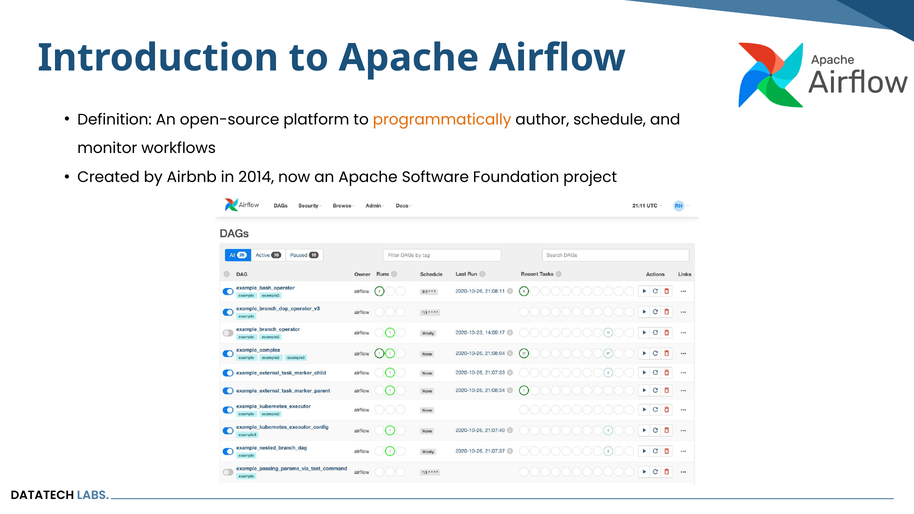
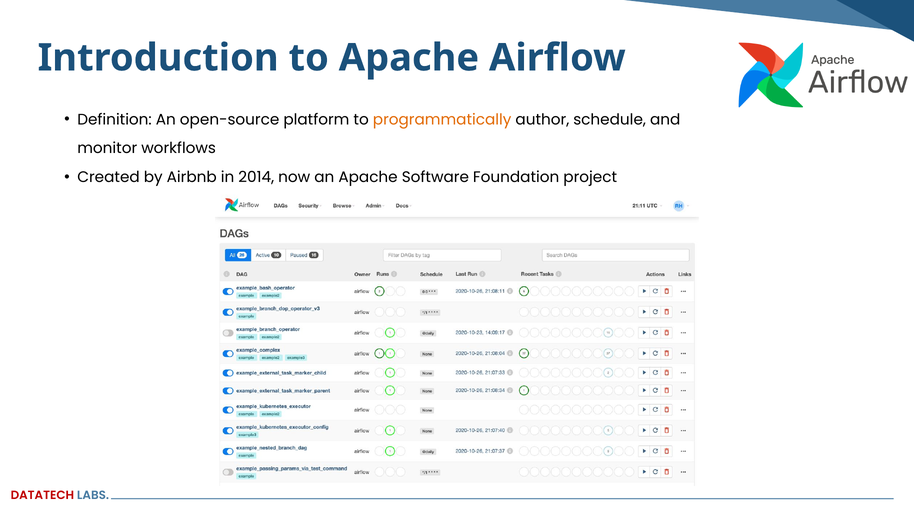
DATATECH colour: black -> red
